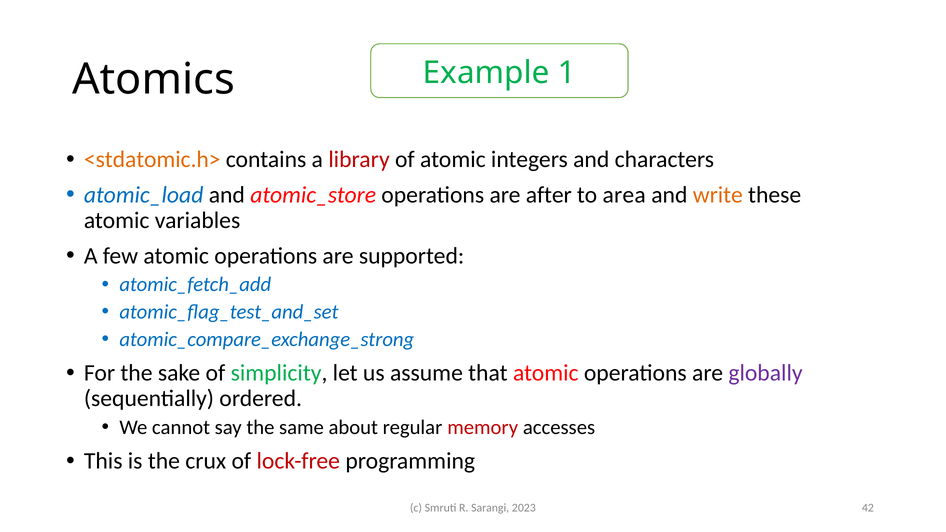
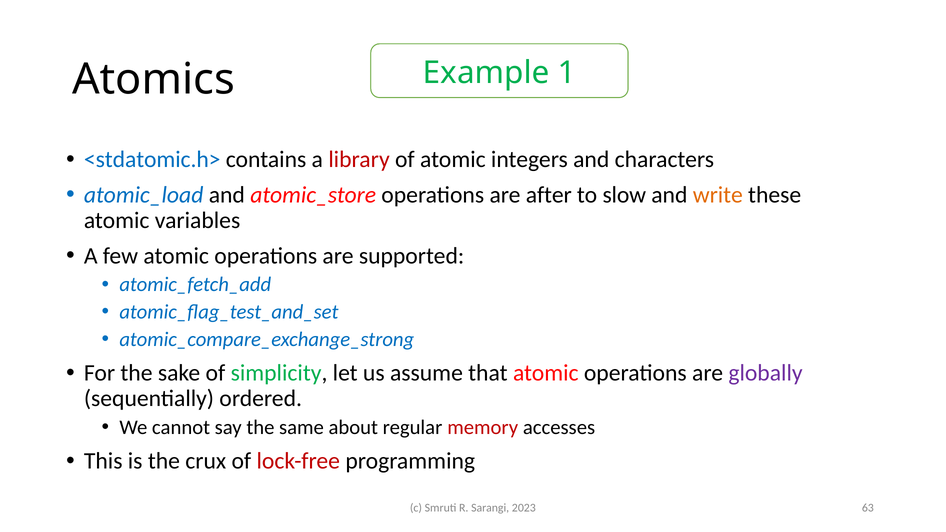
<stdatomic.h> colour: orange -> blue
area: area -> slow
42: 42 -> 63
